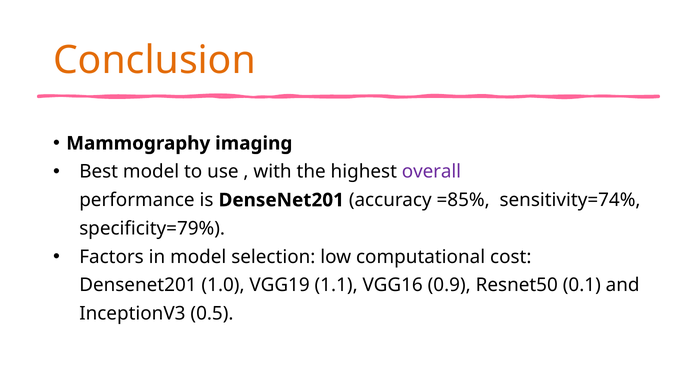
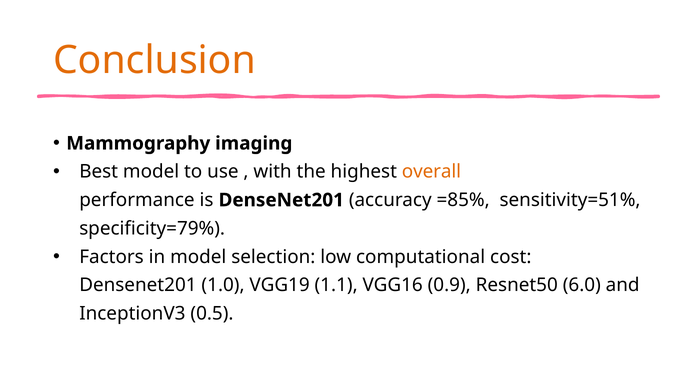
overall colour: purple -> orange
sensitivity=74%: sensitivity=74% -> sensitivity=51%
0.1: 0.1 -> 6.0
